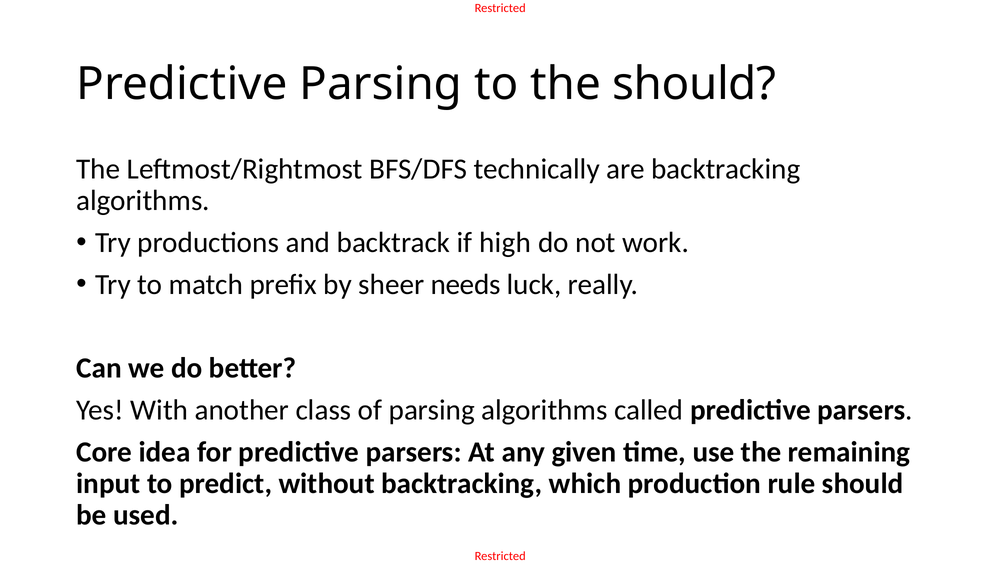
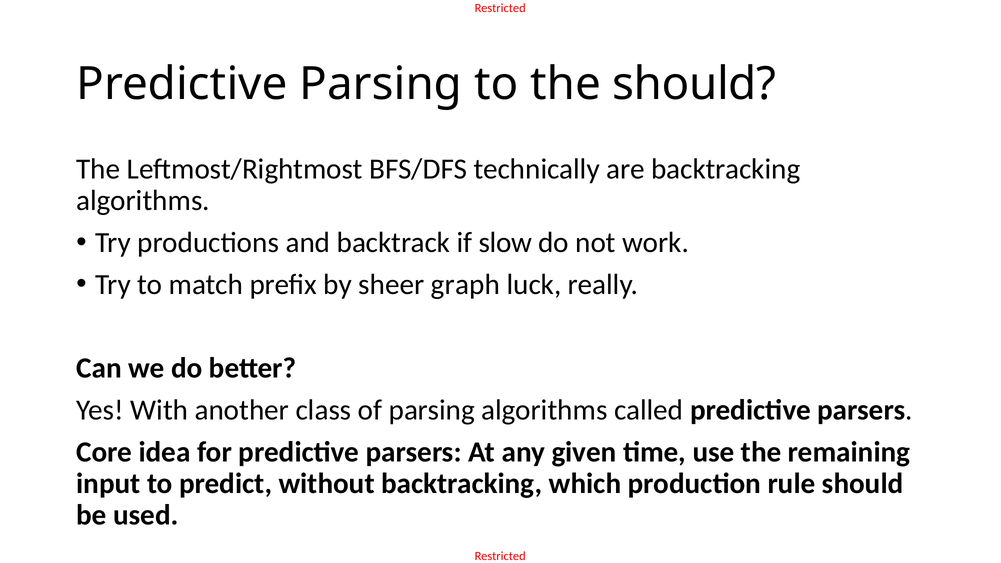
high: high -> slow
needs: needs -> graph
